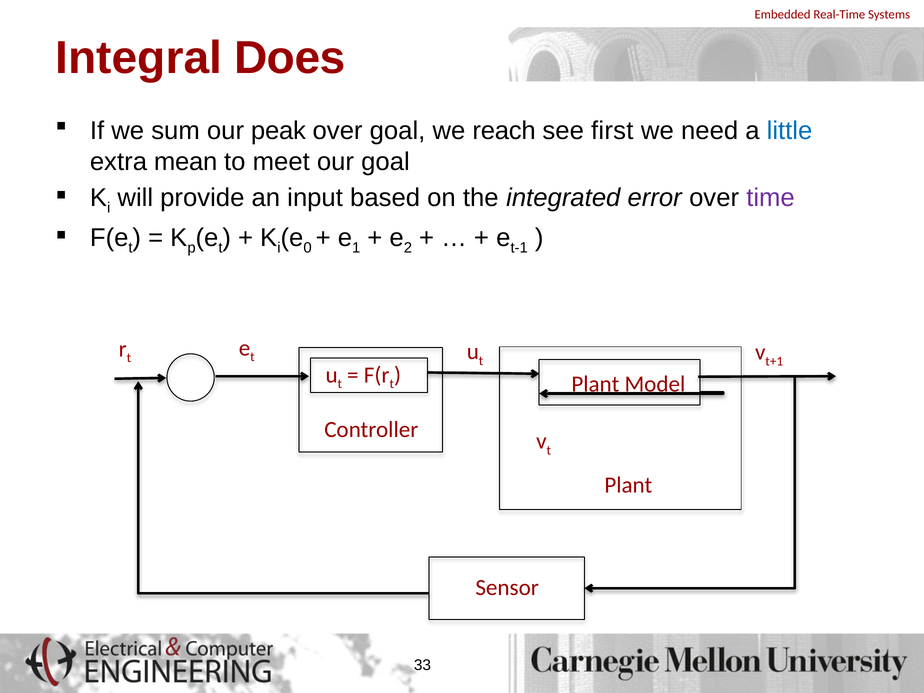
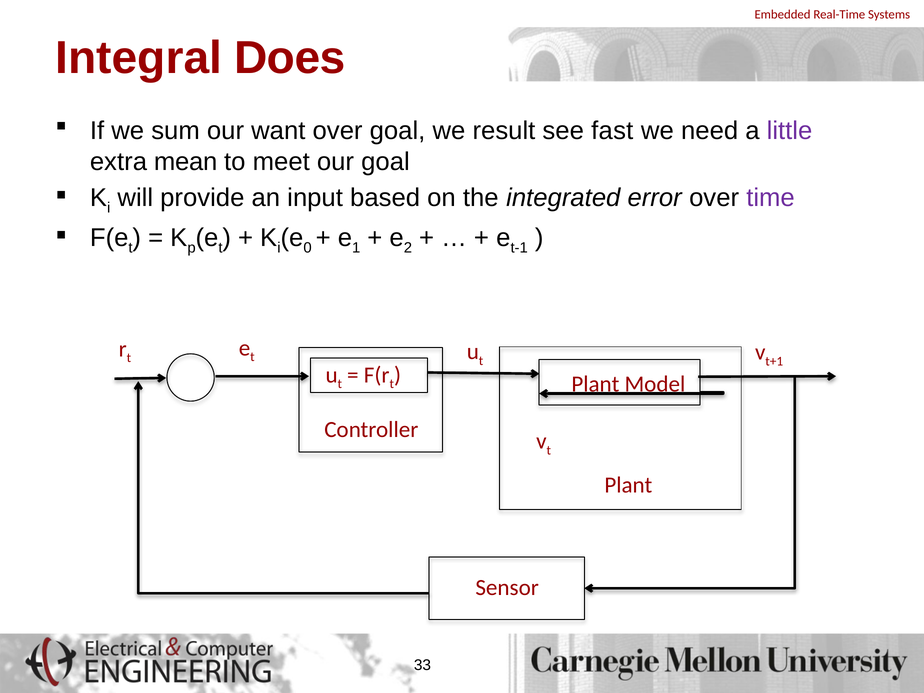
peak: peak -> want
reach: reach -> result
first: first -> fast
little colour: blue -> purple
